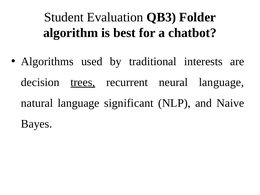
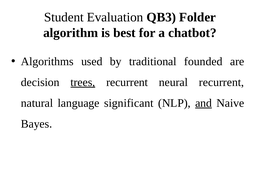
interests: interests -> founded
neural language: language -> recurrent
and underline: none -> present
